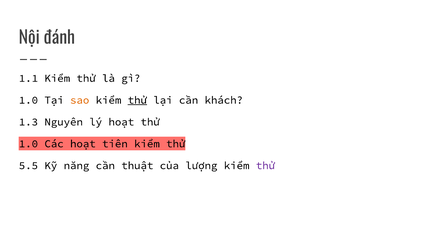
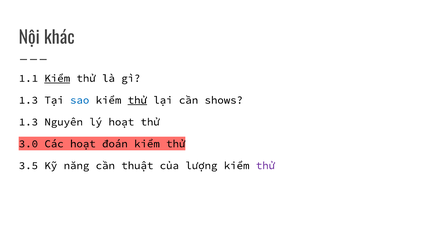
đánh: đánh -> khác
Kiểm at (57, 78) underline: none -> present
1.0 at (28, 100): 1.0 -> 1.3
sao colour: orange -> blue
khách: khách -> shows
1.0 at (28, 144): 1.0 -> 3.0
tiên: tiên -> đoán
5.5: 5.5 -> 3.5
